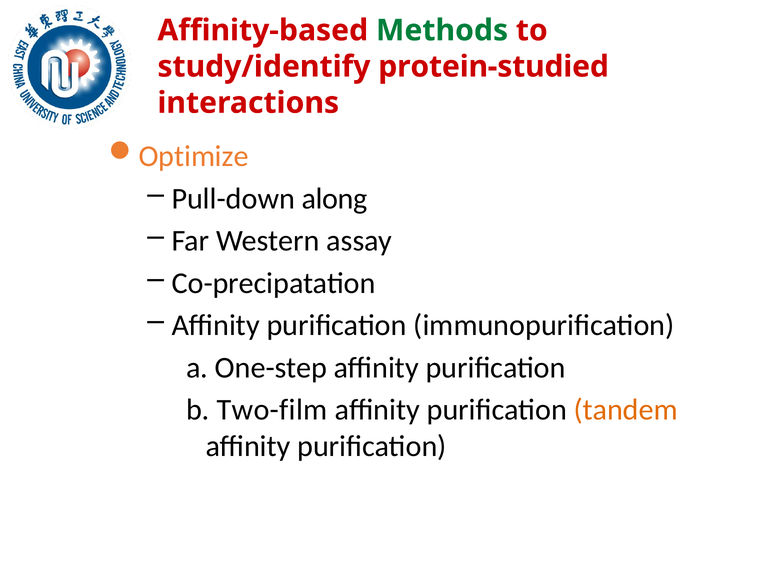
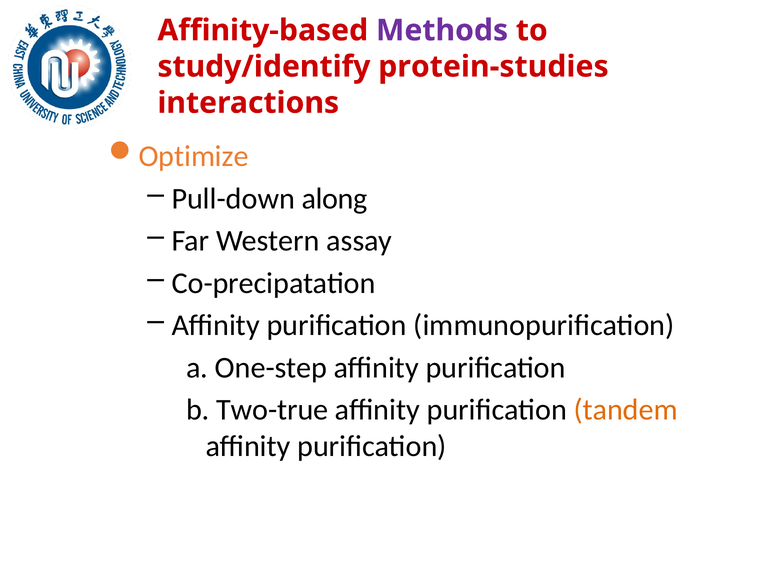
Methods colour: green -> purple
protein-studied: protein-studied -> protein-studies
Two-film: Two-film -> Two-true
